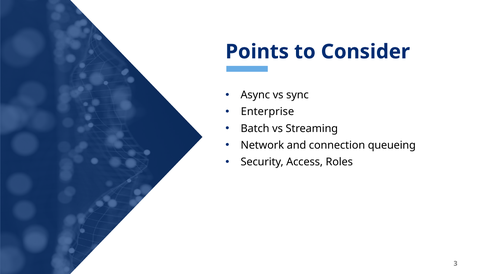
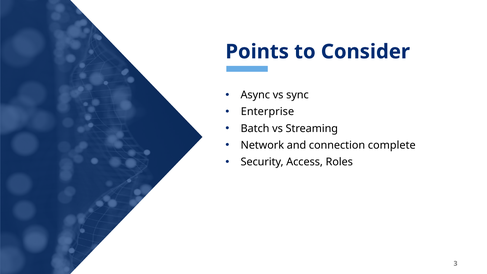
queueing: queueing -> complete
